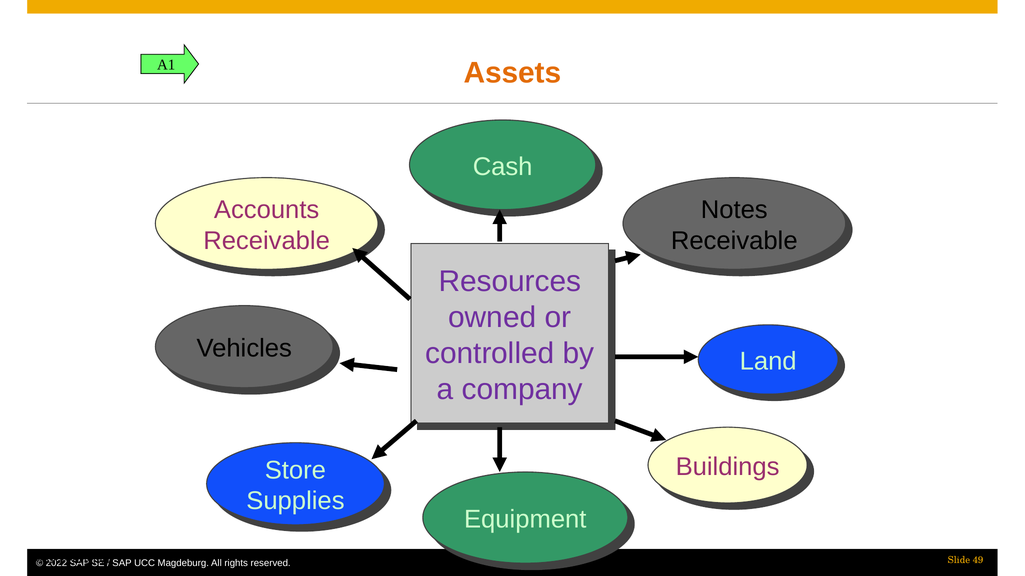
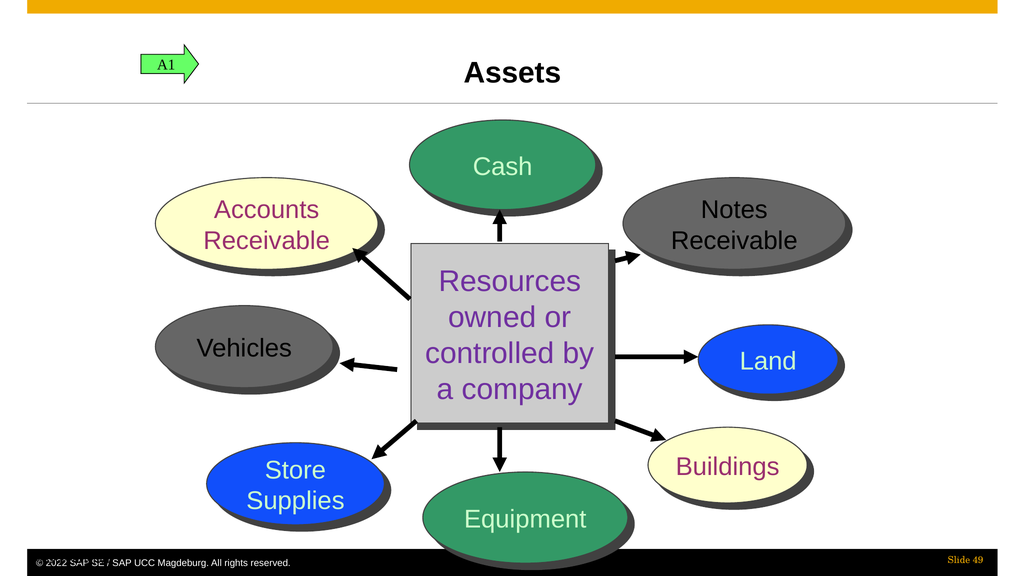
Assets colour: orange -> black
